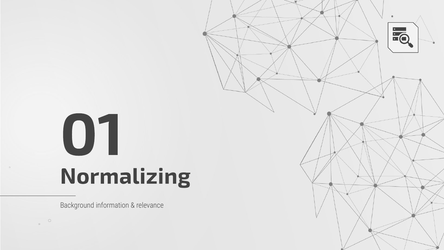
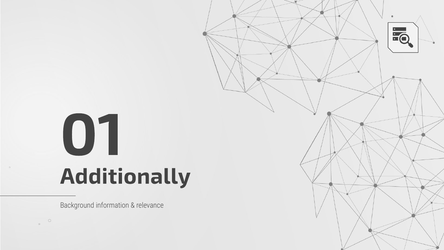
Normalizing: Normalizing -> Additionally
